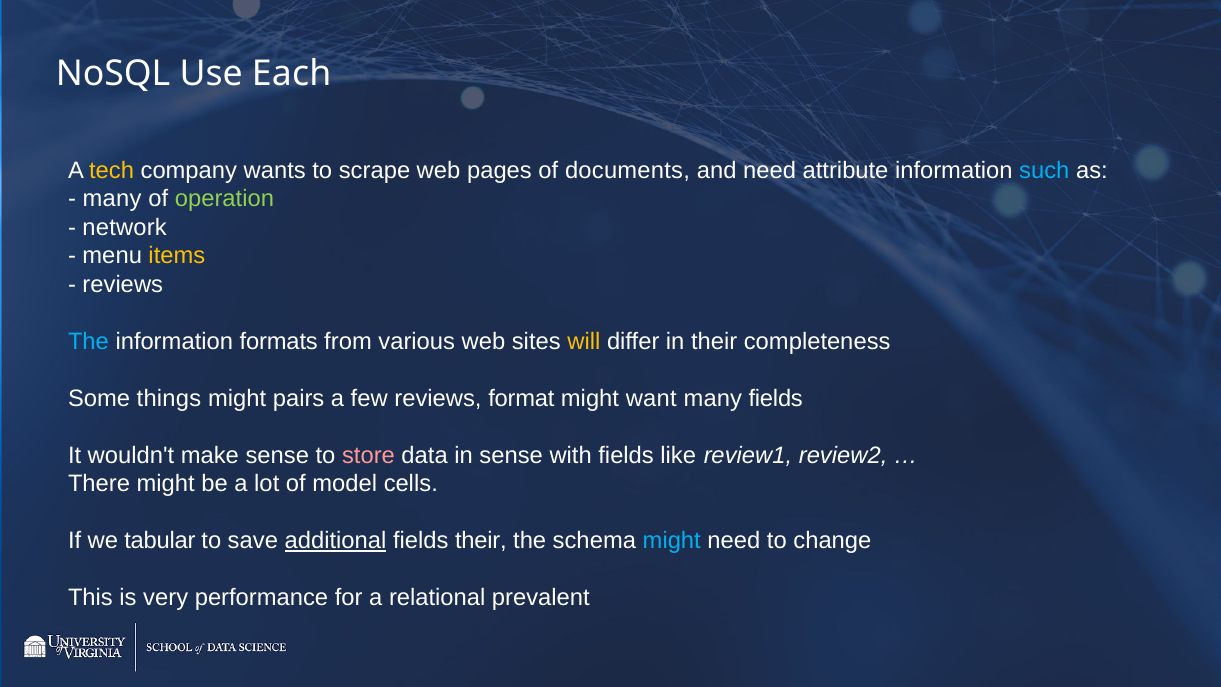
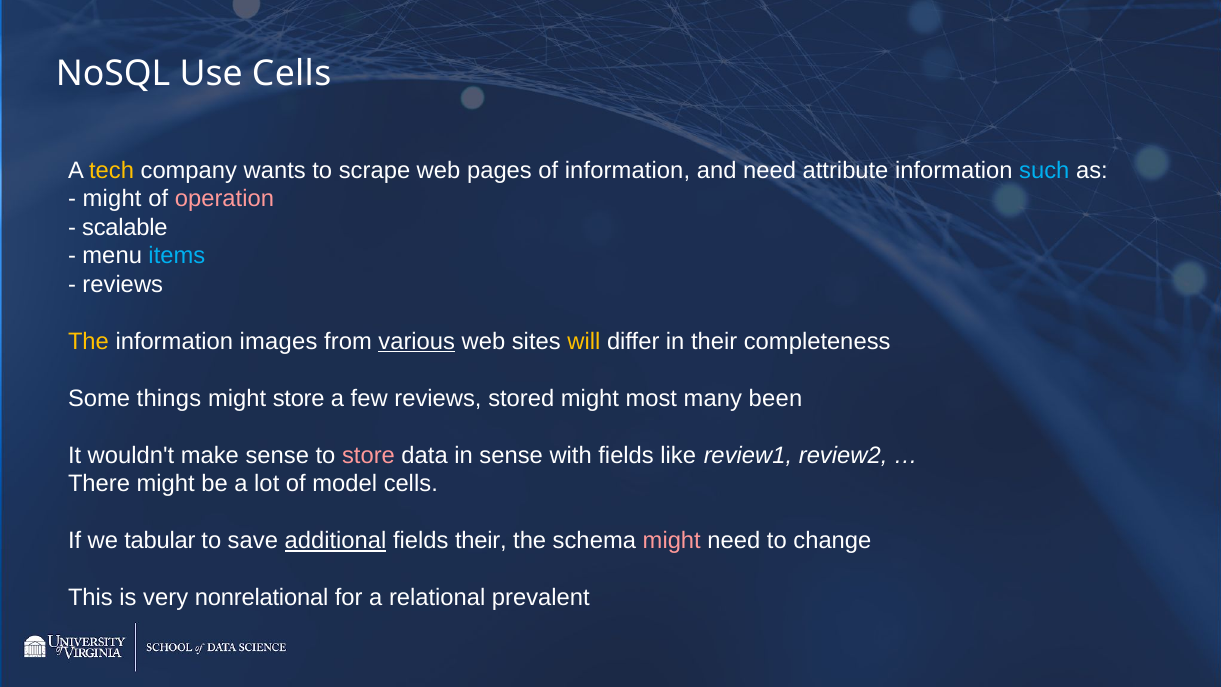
Use Each: Each -> Cells
of documents: documents -> information
many at (112, 199): many -> might
operation colour: light green -> pink
network: network -> scalable
items colour: yellow -> light blue
The at (88, 341) colour: light blue -> yellow
formats: formats -> images
various underline: none -> present
might pairs: pairs -> store
format: format -> stored
want: want -> most
many fields: fields -> been
might at (672, 541) colour: light blue -> pink
performance: performance -> nonrelational
